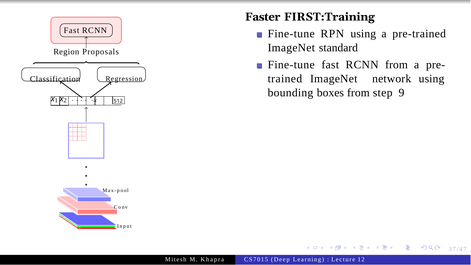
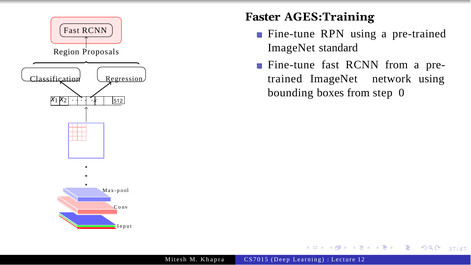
FIRST:Training: FIRST:Training -> AGES:Training
9: 9 -> 0
